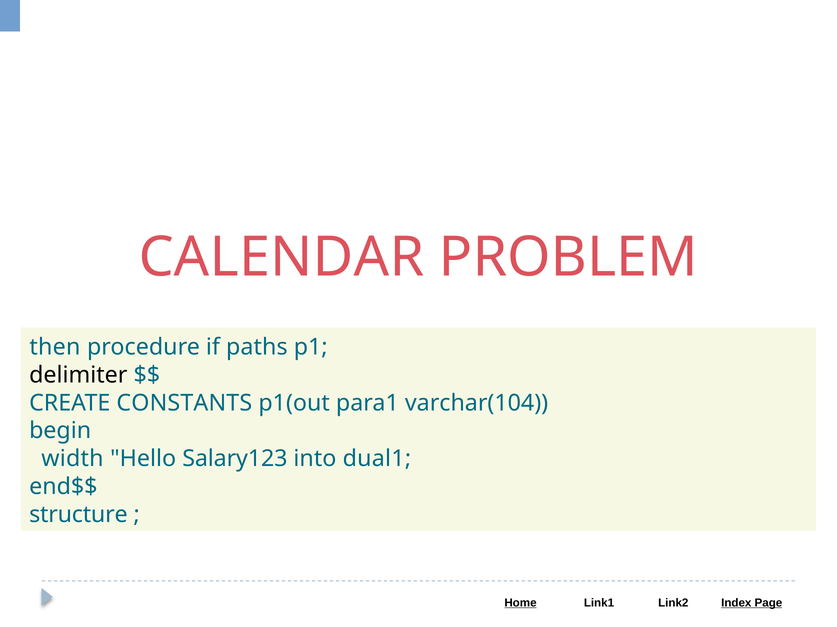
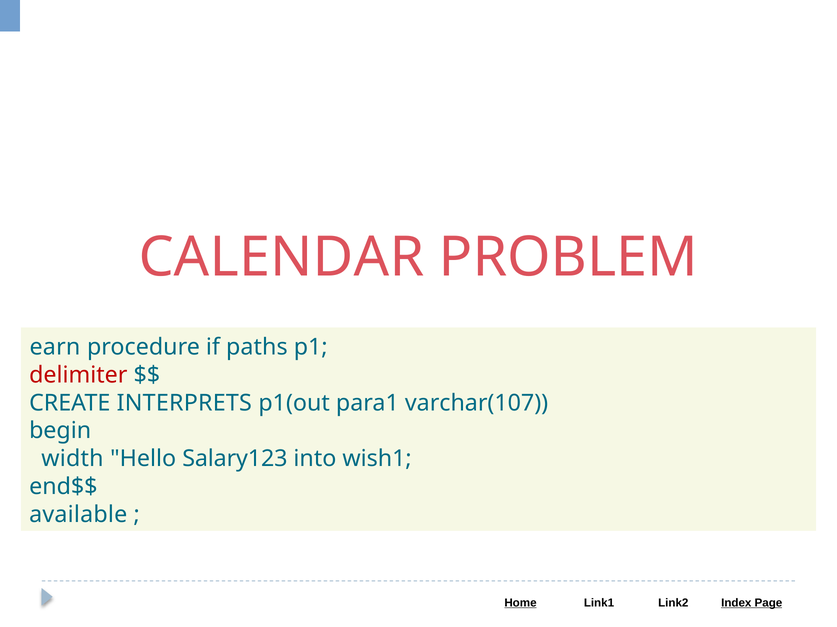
then: then -> earn
delimiter colour: black -> red
CONSTANTS: CONSTANTS -> INTERPRETS
varchar(104: varchar(104 -> varchar(107
dual1: dual1 -> wish1
structure: structure -> available
